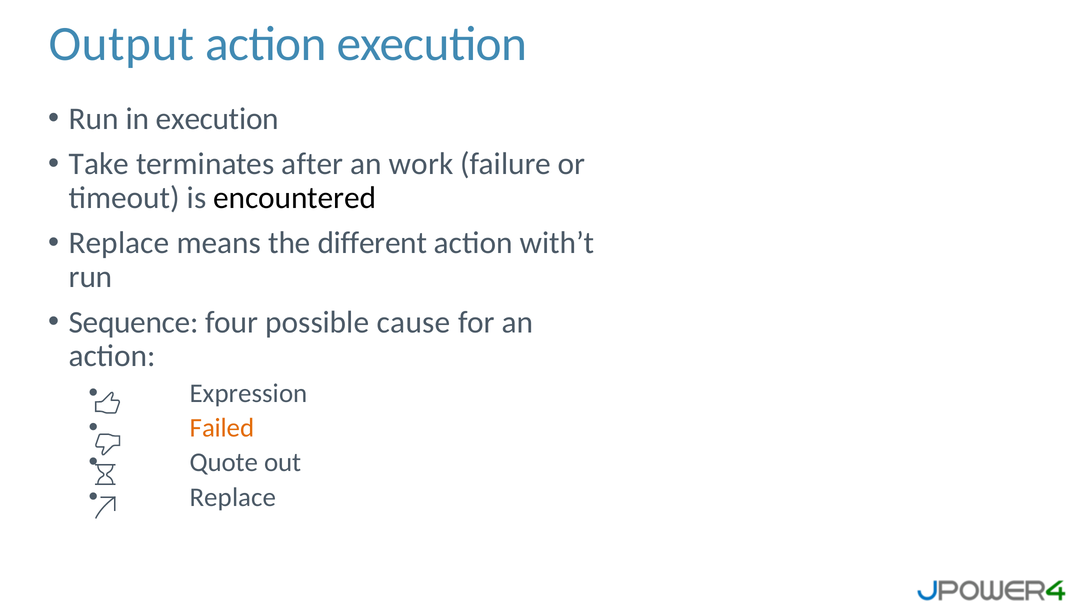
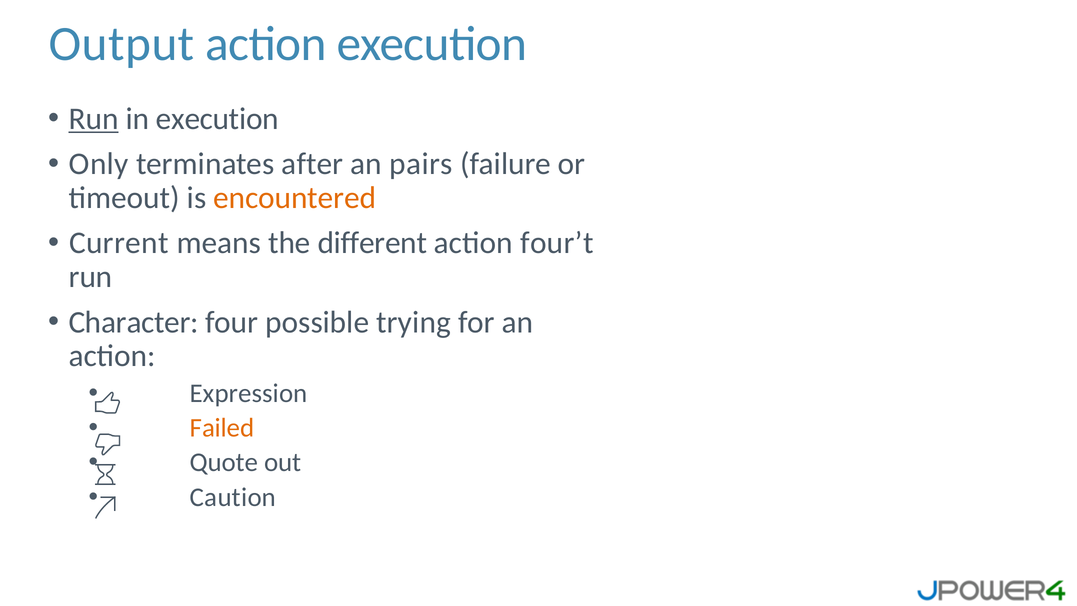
Run at (94, 119) underline: none -> present
Take: Take -> Only
work: work -> pairs
encountered colour: black -> orange
Replace at (119, 243): Replace -> Current
with’t: with’t -> four’t
Sequence: Sequence -> Character
cause: cause -> trying
Replace at (233, 497): Replace -> Caution
